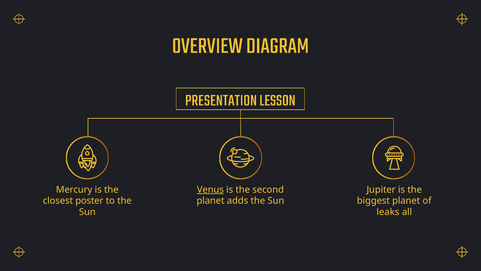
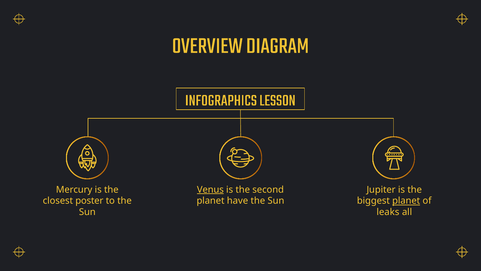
PRESENTATION: PRESENTATION -> INFOGRAPHICS
adds: adds -> have
planet at (406, 201) underline: none -> present
